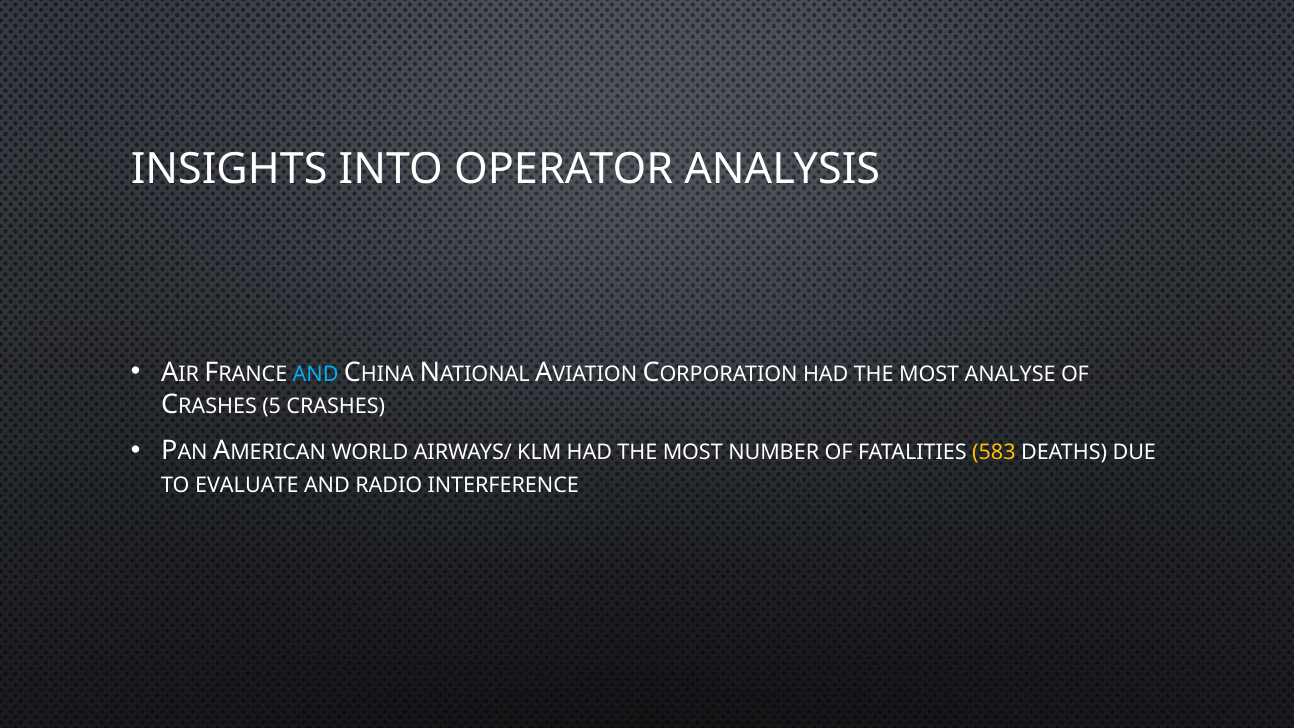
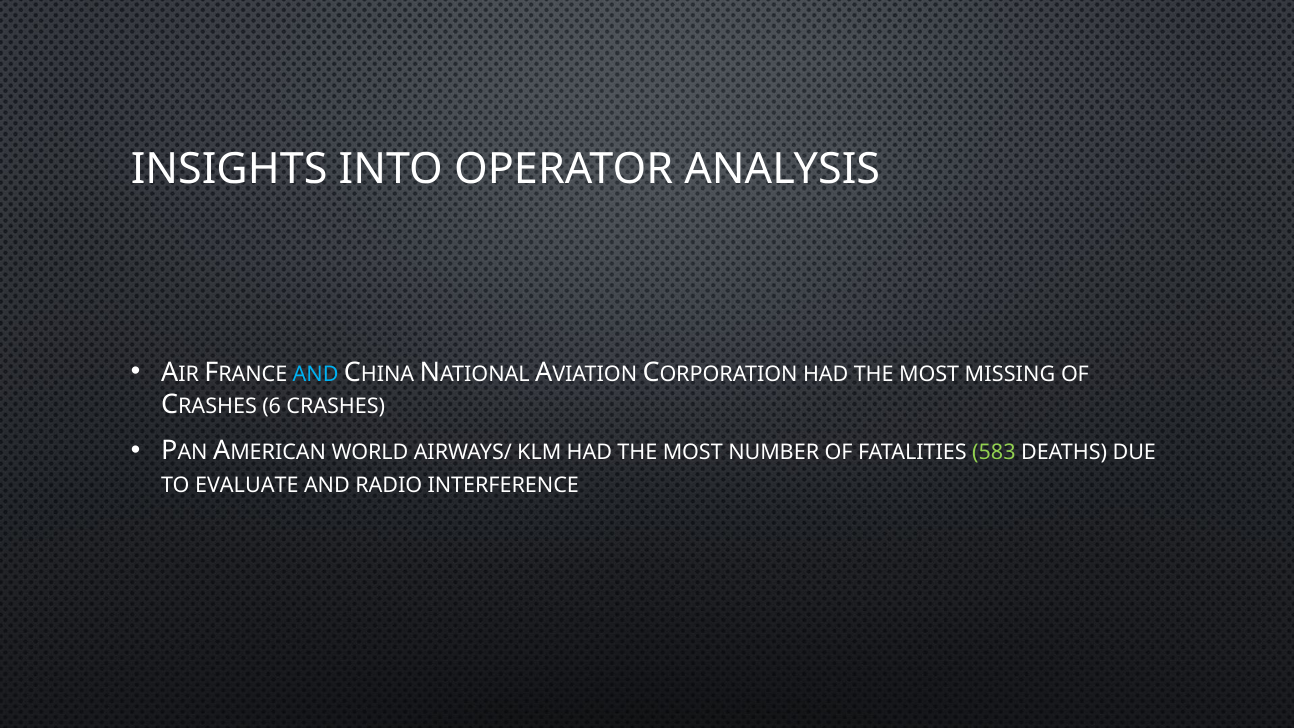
ANALYSE: ANALYSE -> MISSING
5: 5 -> 6
583 colour: yellow -> light green
